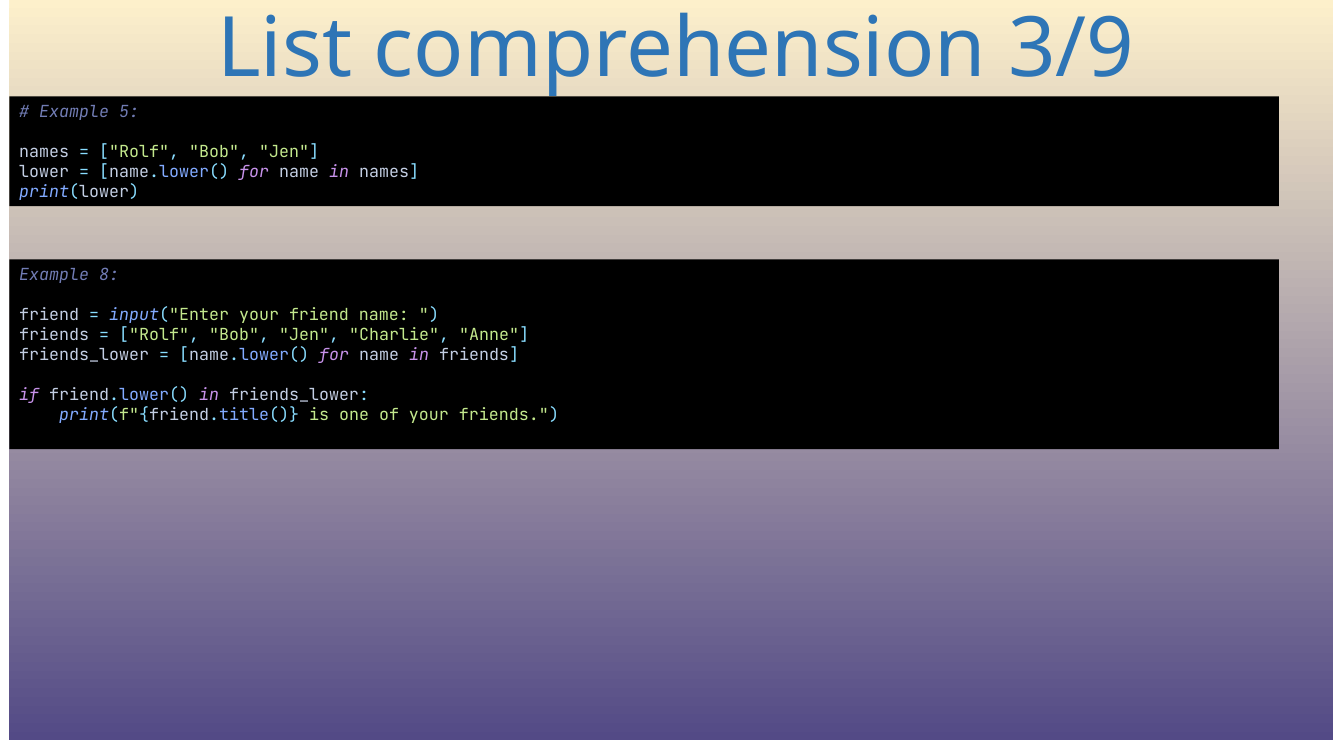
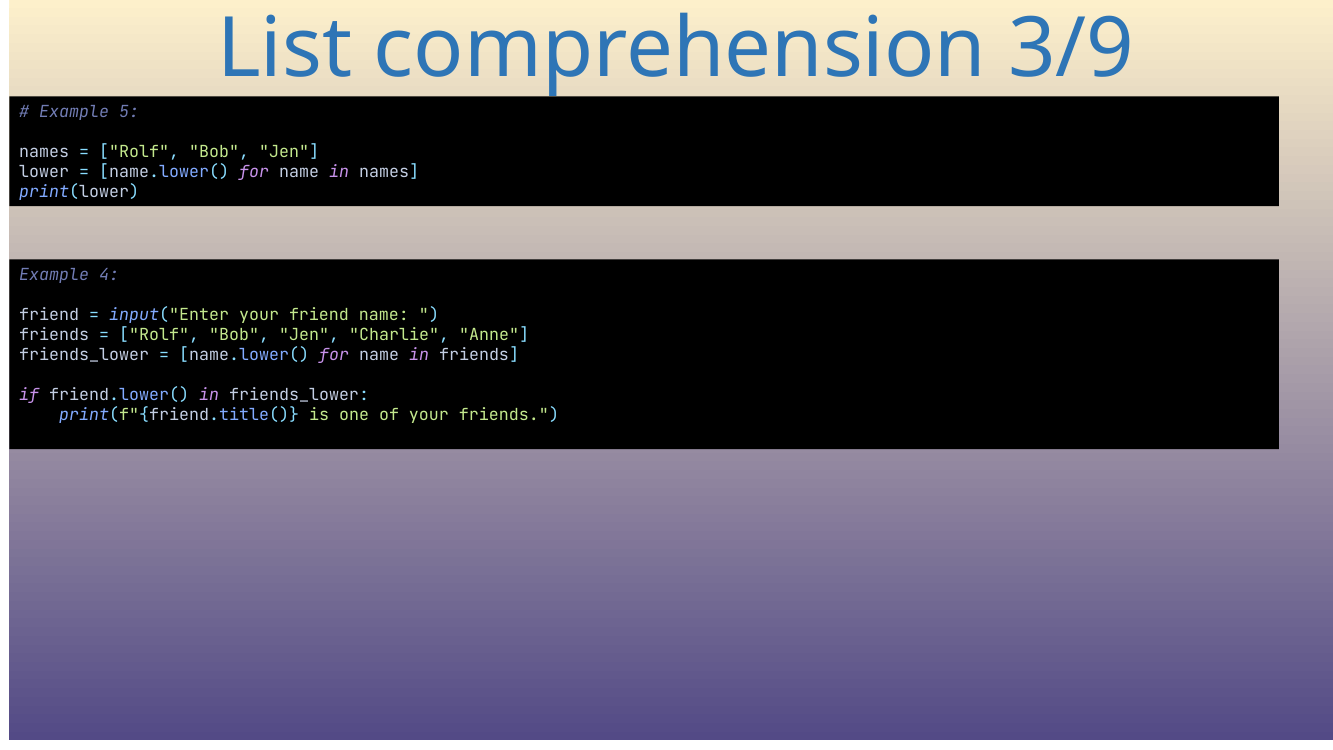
8: 8 -> 4
